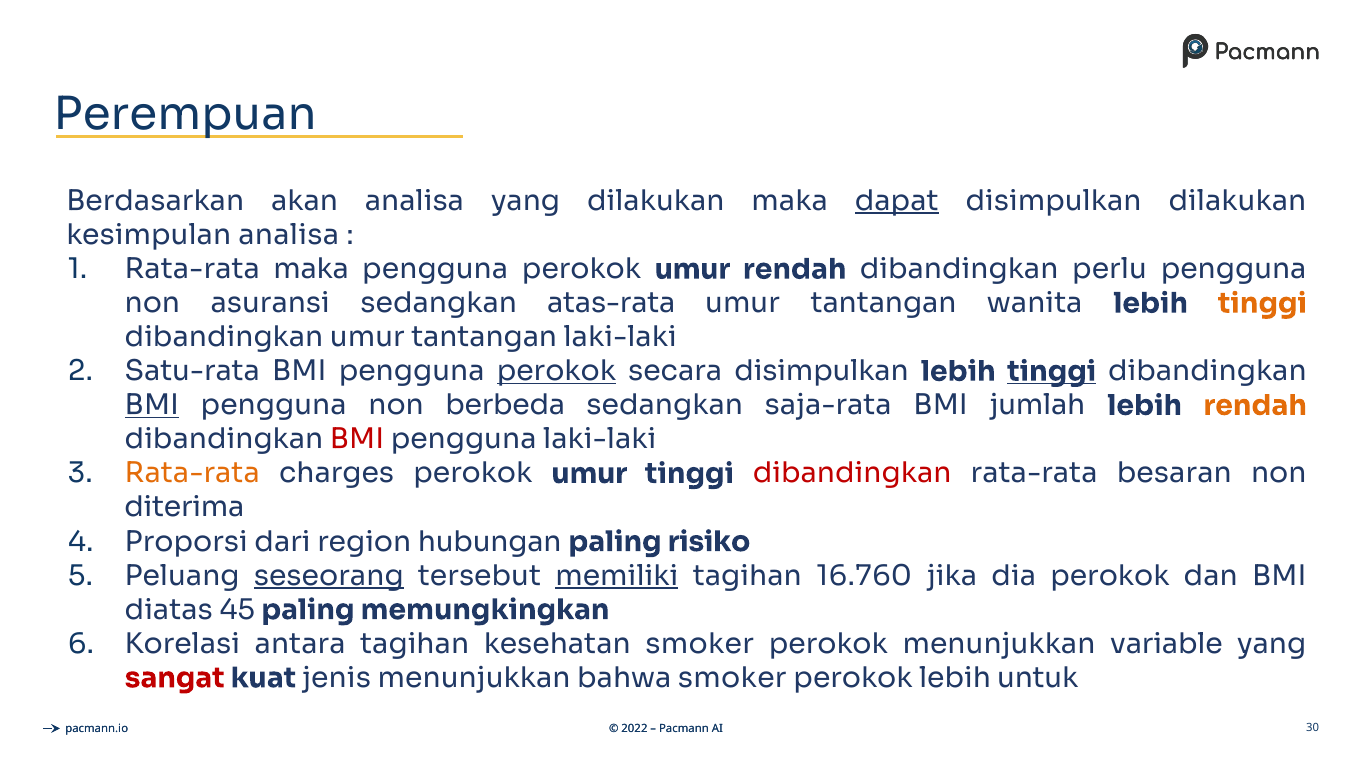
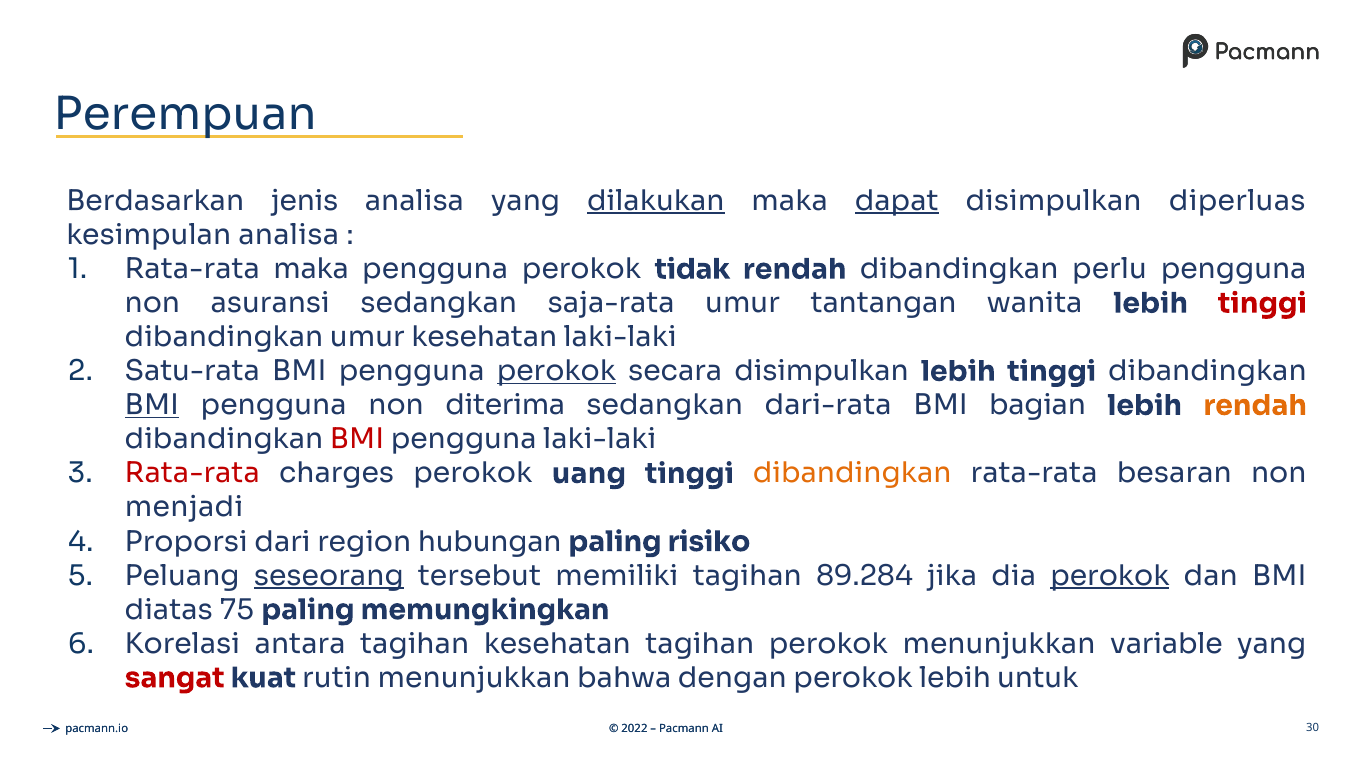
akan: akan -> jenis
dilakukan at (656, 201) underline: none -> present
disimpulkan dilakukan: dilakukan -> diperluas
pengguna perokok umur: umur -> tidak
atas-rata: atas-rata -> saja-rata
tinggi at (1262, 303) colour: orange -> red
dibandingkan umur tantangan: tantangan -> kesehatan
tinggi at (1052, 371) underline: present -> none
berbeda: berbeda -> diterima
saja-rata: saja-rata -> dari-rata
jumlah: jumlah -> bagian
Rata-rata at (192, 474) colour: orange -> red
charges perokok umur: umur -> uang
dibandingkan at (852, 474) colour: red -> orange
diterima: diterima -> menjadi
memiliki underline: present -> none
16.760: 16.760 -> 89.284
perokok at (1110, 576) underline: none -> present
45: 45 -> 75
kesehatan smoker: smoker -> tagihan
jenis: jenis -> rutin
bahwa smoker: smoker -> dengan
